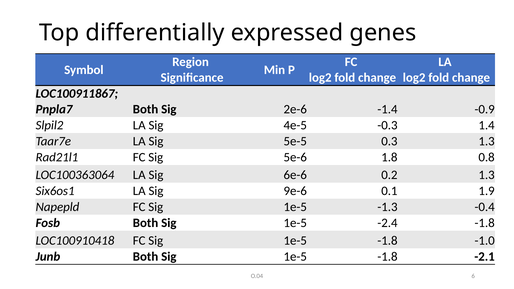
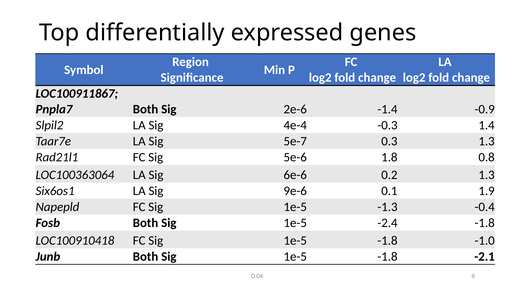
4e-5: 4e-5 -> 4e-4
5e-5: 5e-5 -> 5e-7
